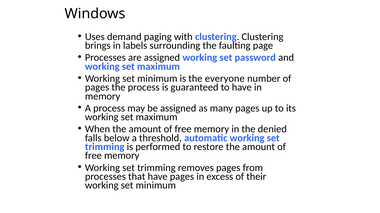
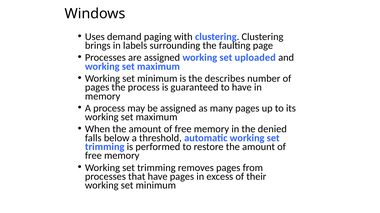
password: password -> uploaded
everyone: everyone -> describes
